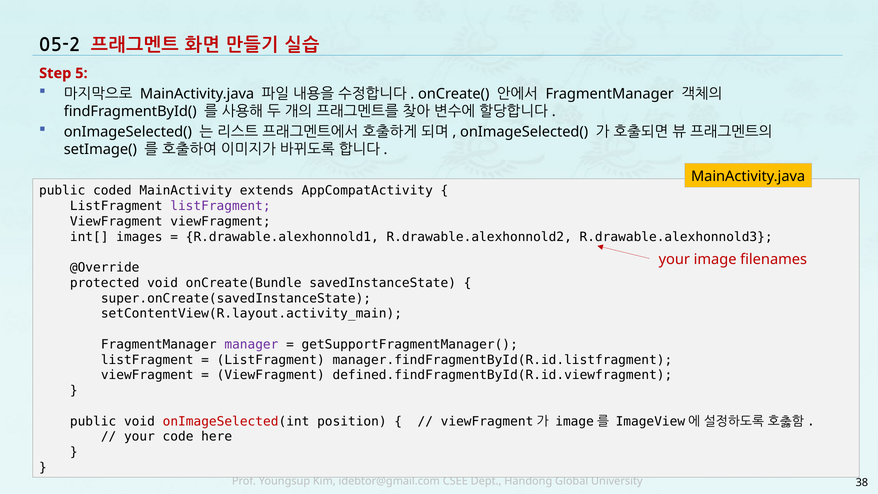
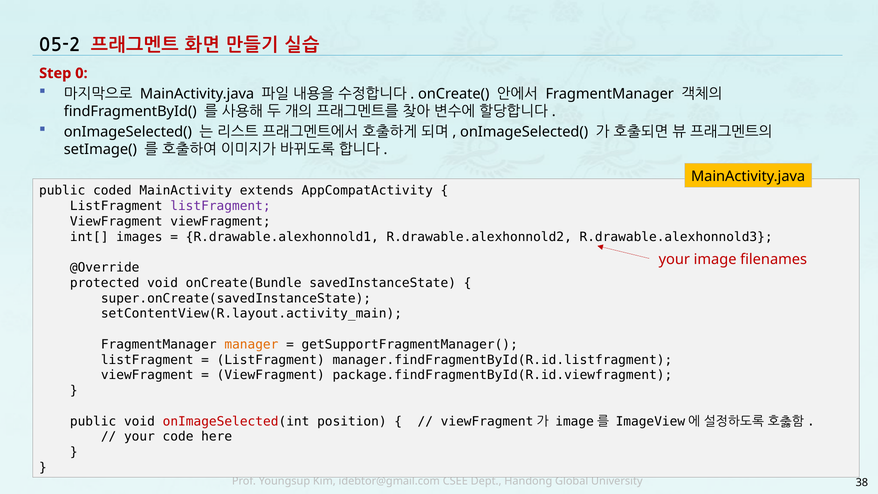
5: 5 -> 0
manager colour: purple -> orange
defined.findFragmentById(R.id.viewfragment: defined.findFragmentById(R.id.viewfragment -> package.findFragmentById(R.id.viewfragment
